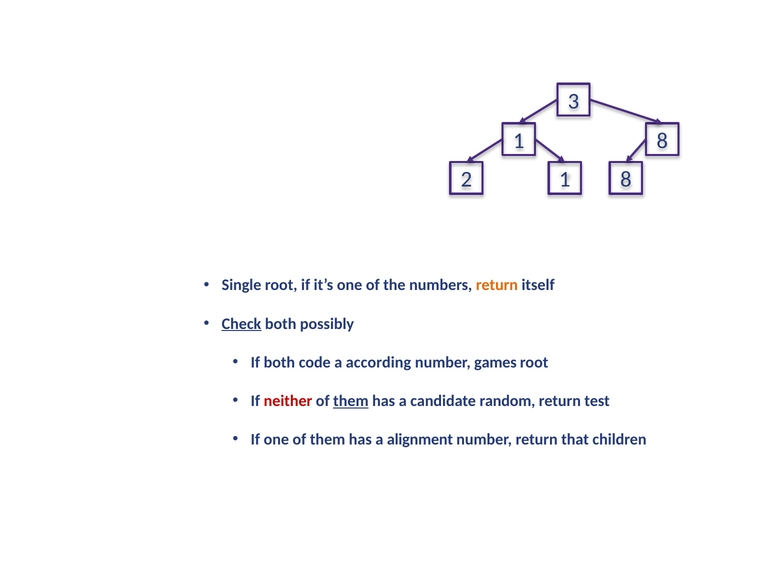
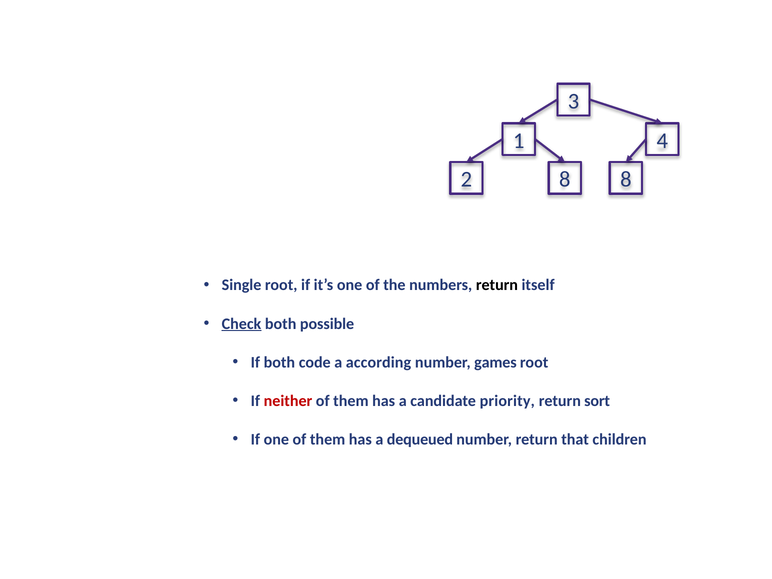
1 8: 8 -> 4
2 1: 1 -> 8
return at (497, 285) colour: orange -> black
possibly: possibly -> possible
them at (351, 401) underline: present -> none
random: random -> priority
test: test -> sort
alignment: alignment -> dequeued
